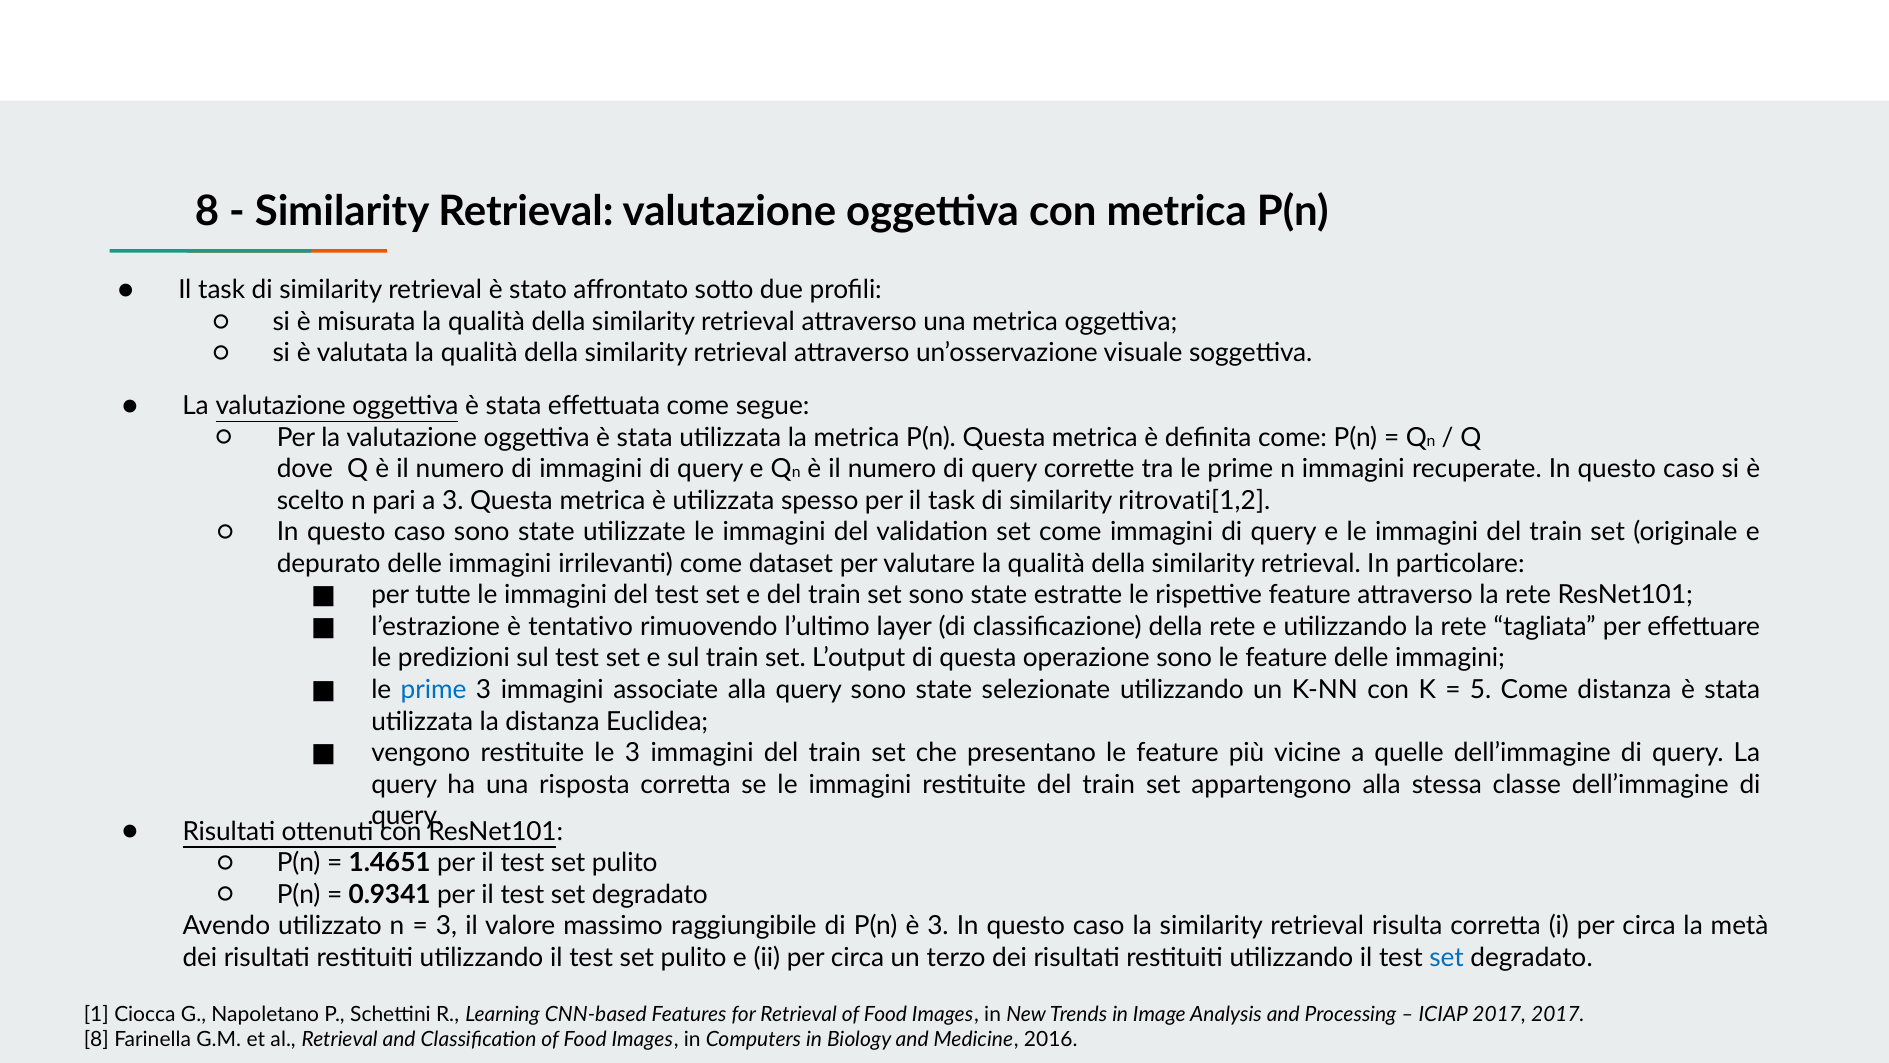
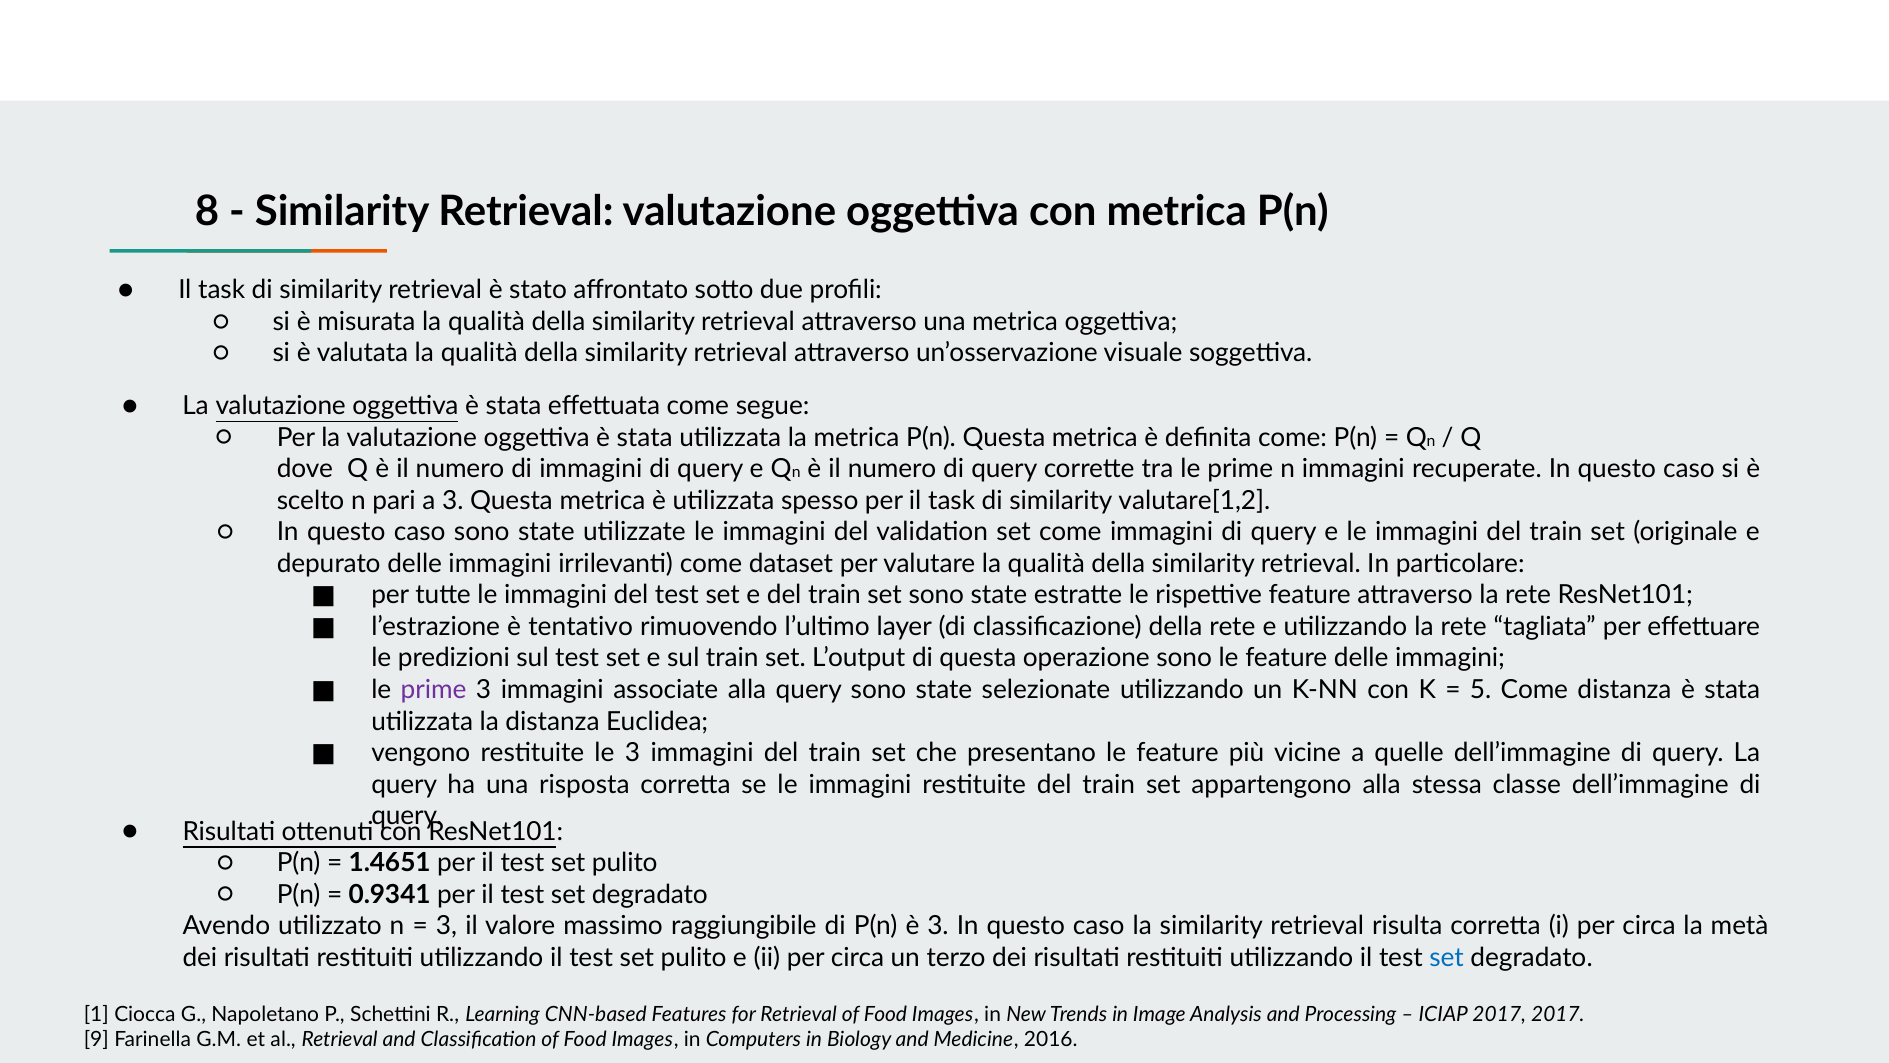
ritrovati[1,2: ritrovati[1,2 -> valutare[1,2
prime at (434, 690) colour: blue -> purple
8 at (96, 1039): 8 -> 9
